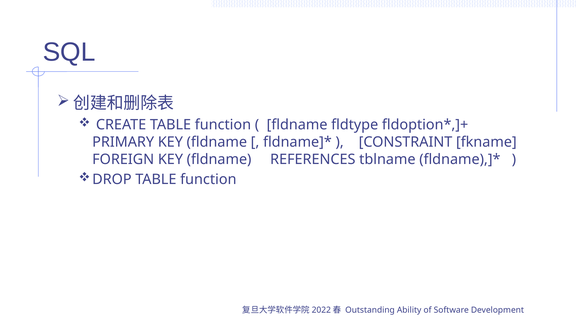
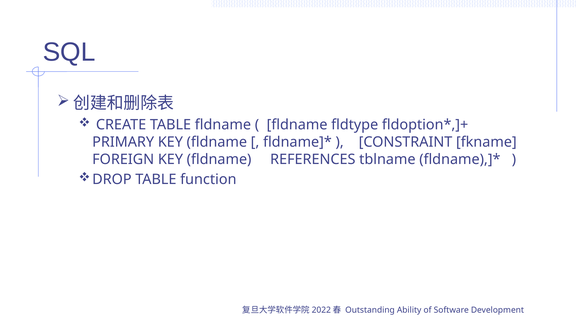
CREATE TABLE function: function -> fldname
